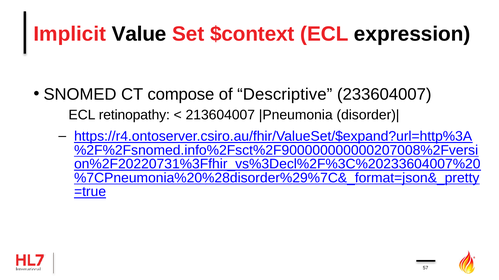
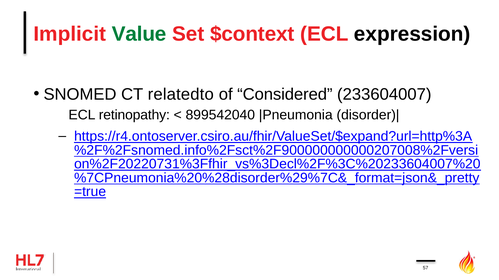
Value colour: black -> green
compose: compose -> relatedto
Descriptive: Descriptive -> Considered
213604007: 213604007 -> 899542040
